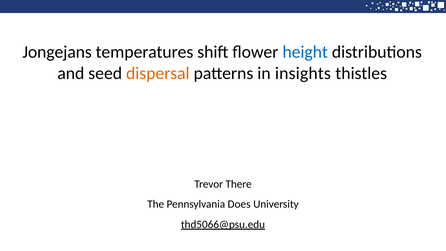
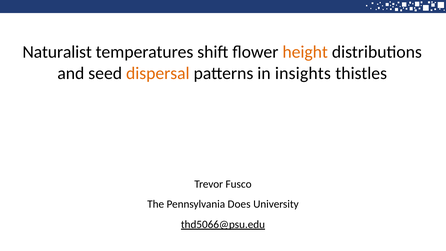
Jongejans: Jongejans -> Naturalist
height colour: blue -> orange
There: There -> Fusco
